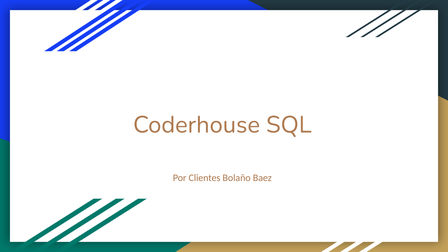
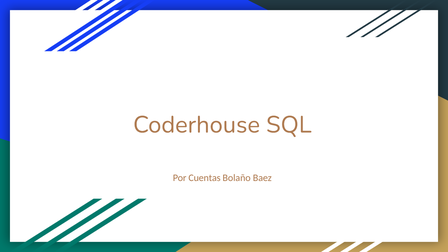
Clientes: Clientes -> Cuentas
